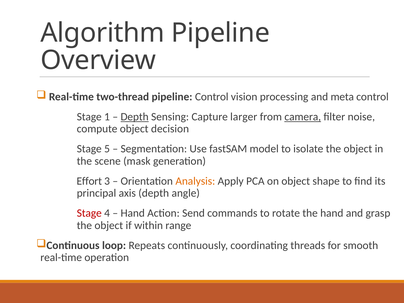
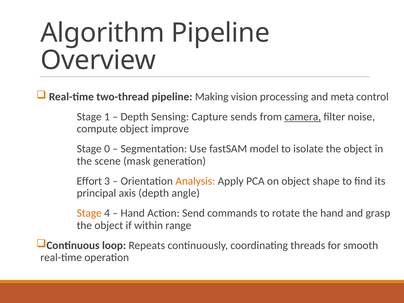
pipeline Control: Control -> Making
Depth at (135, 117) underline: present -> none
larger: larger -> sends
decision: decision -> improve
5: 5 -> 0
Stage at (89, 213) colour: red -> orange
